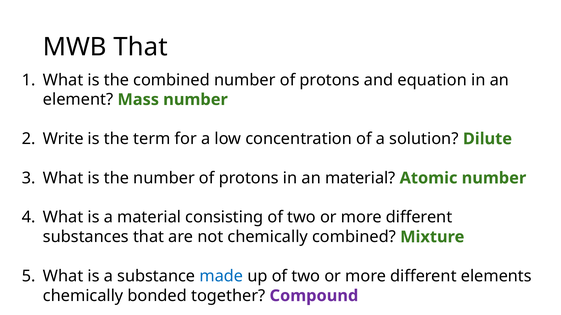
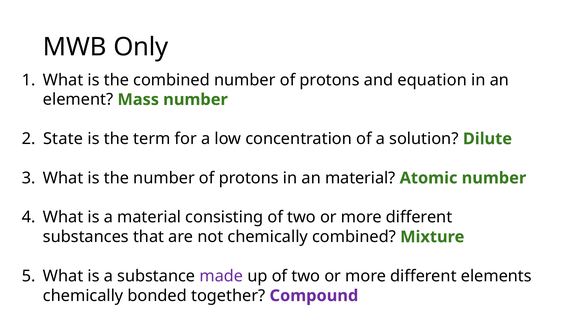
MWB That: That -> Only
Write: Write -> State
made colour: blue -> purple
